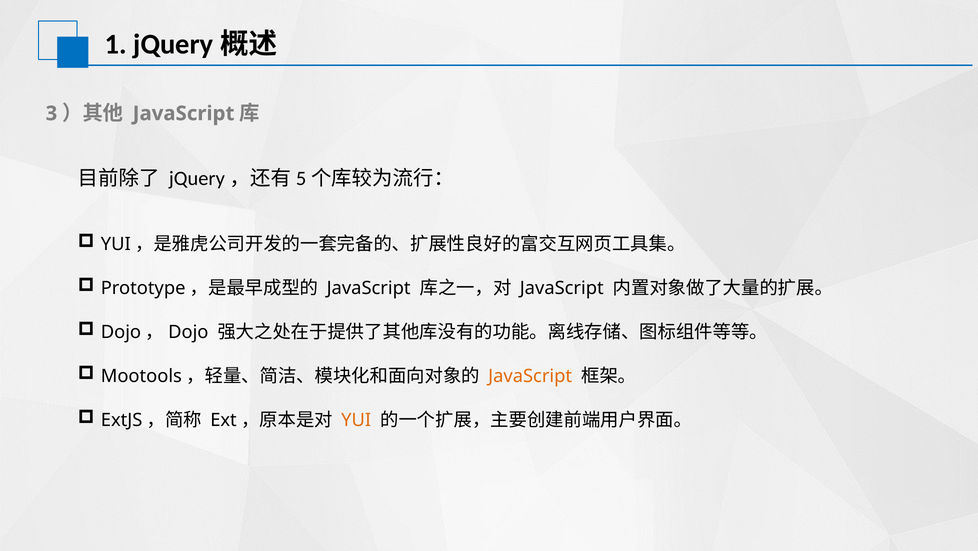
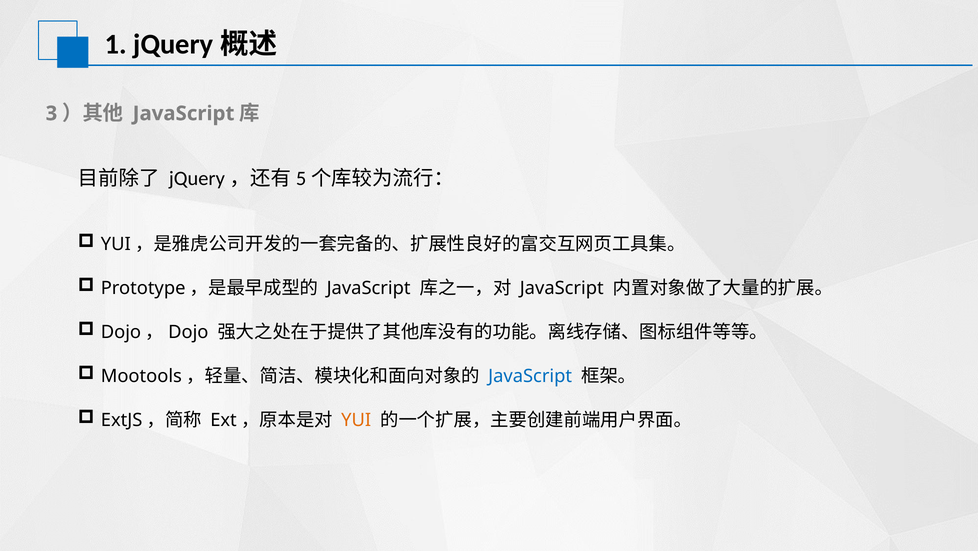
JavaScript at (530, 376) colour: orange -> blue
